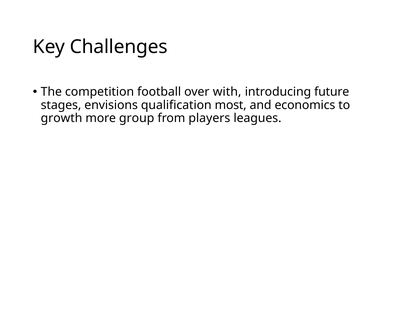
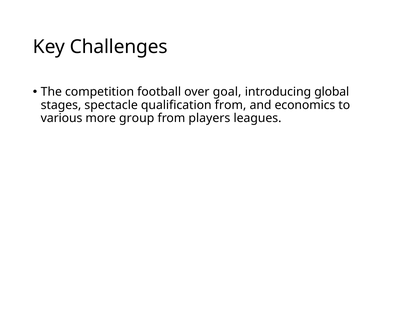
with: with -> goal
future: future -> global
envisions: envisions -> spectacle
qualification most: most -> from
growth: growth -> various
